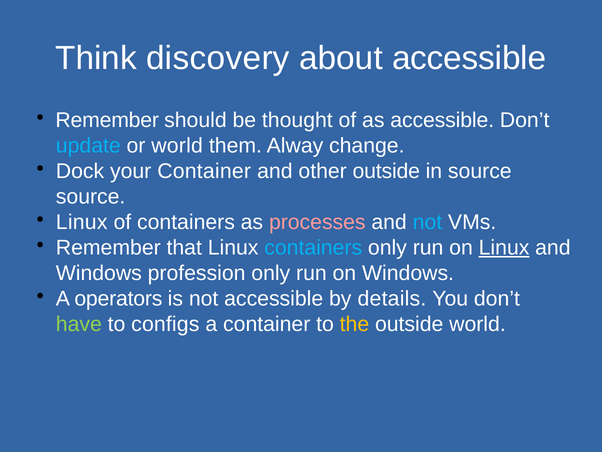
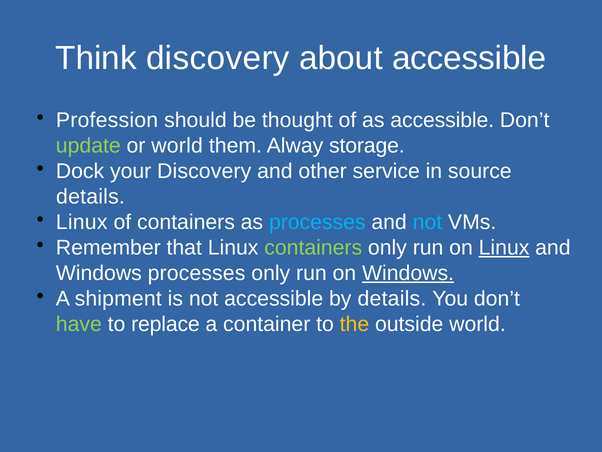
Remember at (107, 120): Remember -> Profession
update colour: light blue -> light green
change: change -> storage
your Container: Container -> Discovery
other outside: outside -> service
source at (91, 196): source -> details
processes at (317, 222) colour: pink -> light blue
containers at (313, 247) colour: light blue -> light green
Windows profession: profession -> processes
Windows at (408, 273) underline: none -> present
operators: operators -> shipment
configs: configs -> replace
